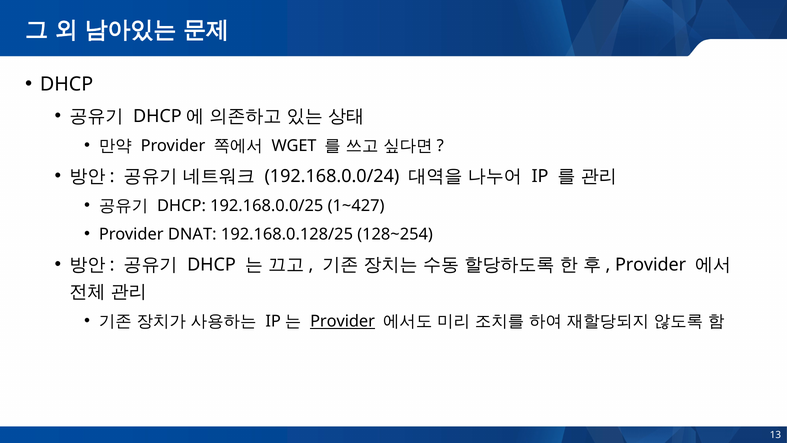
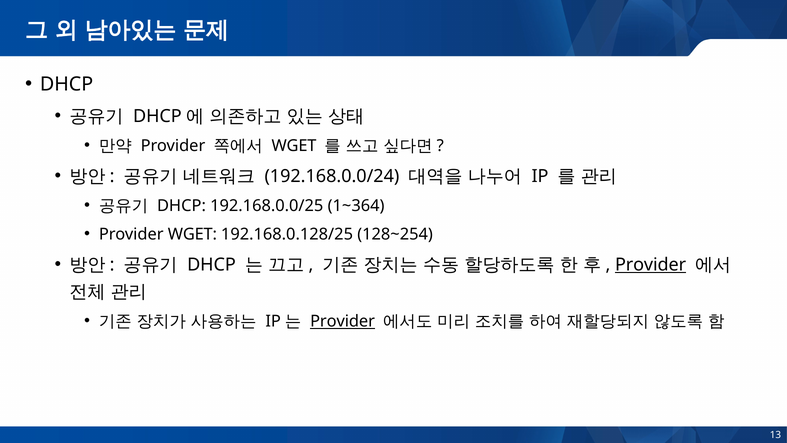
1~427: 1~427 -> 1~364
Provider DNAT: DNAT -> WGET
Provider at (651, 265) underline: none -> present
